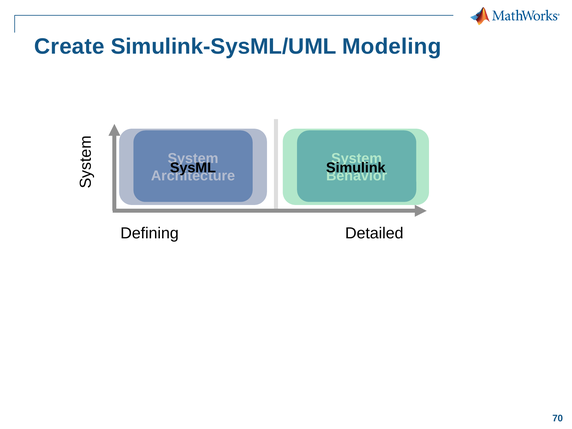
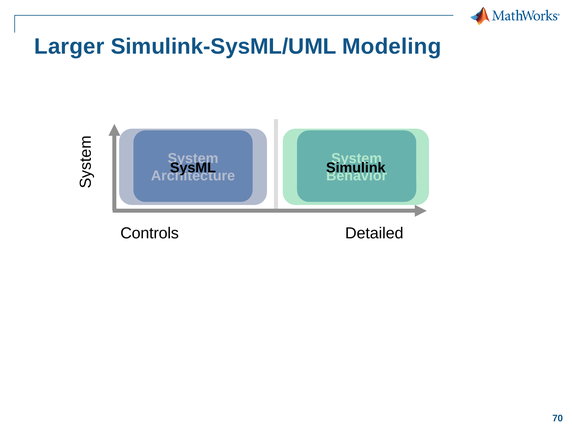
Create: Create -> Larger
Defining: Defining -> Controls
